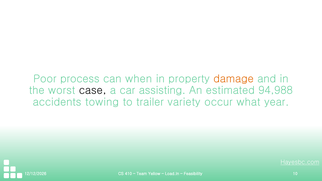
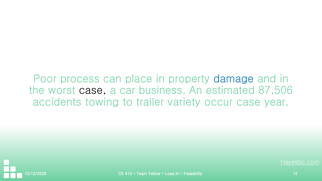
when: when -> place
damage colour: orange -> blue
assisting: assisting -> business
94,988: 94,988 -> 87,506
occur what: what -> case
